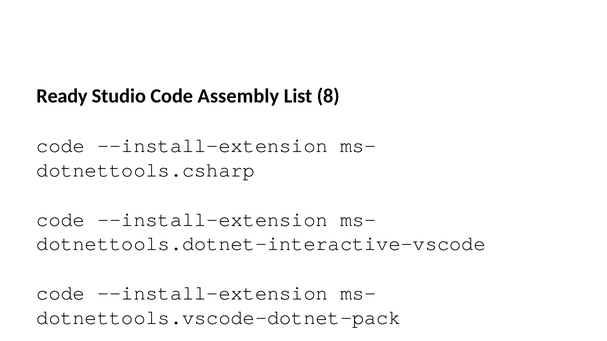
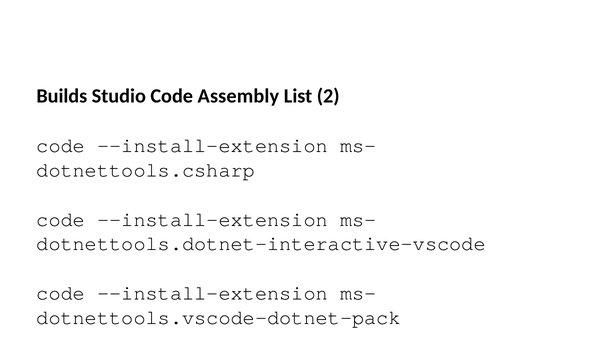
Ready: Ready -> Builds
8: 8 -> 2
